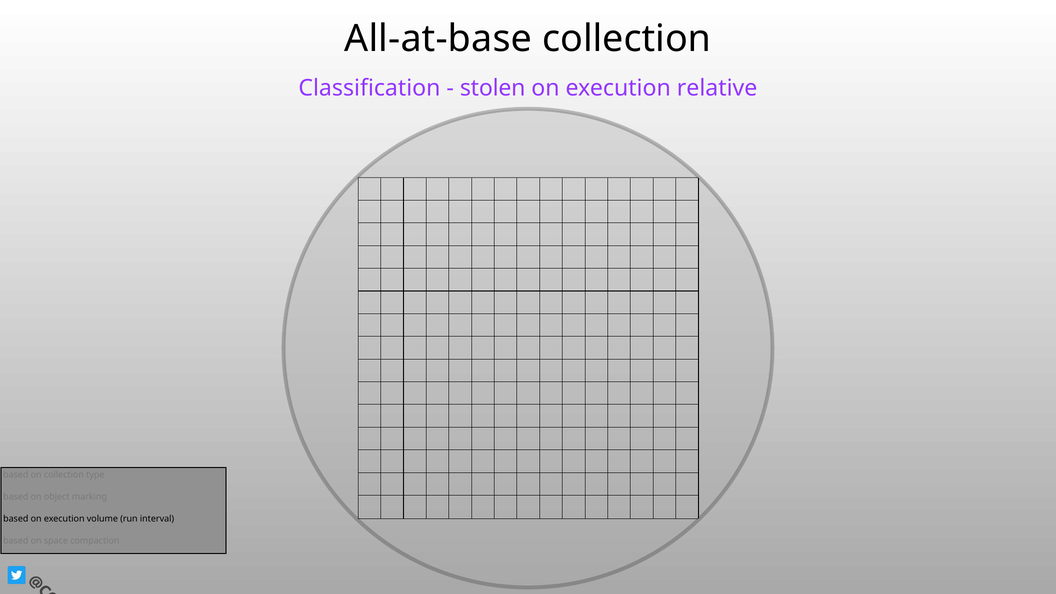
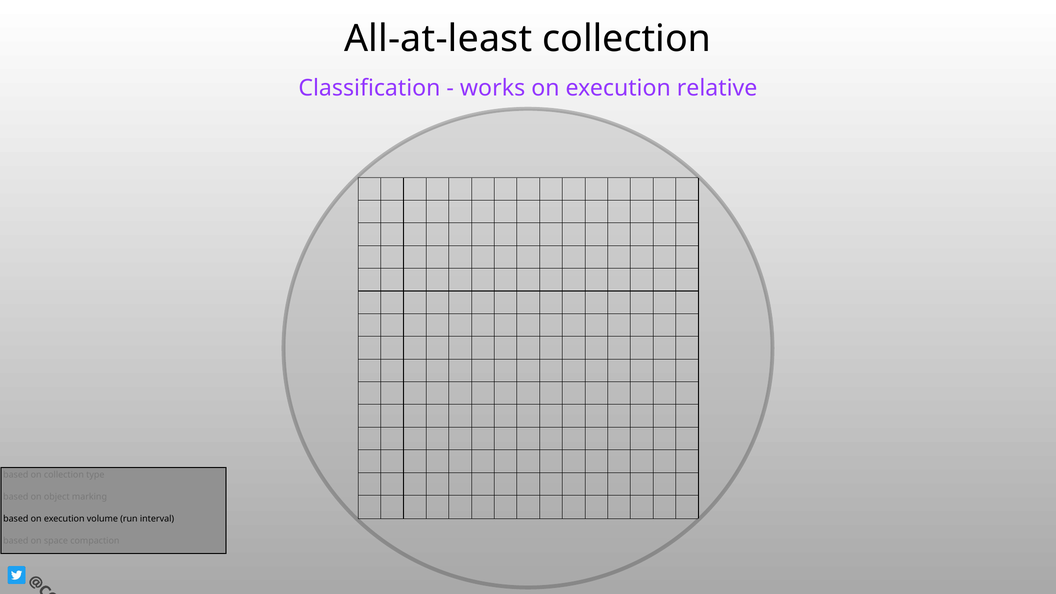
All-at-base: All-at-base -> All-at-least
stolen: stolen -> works
